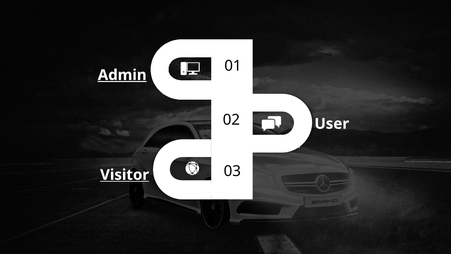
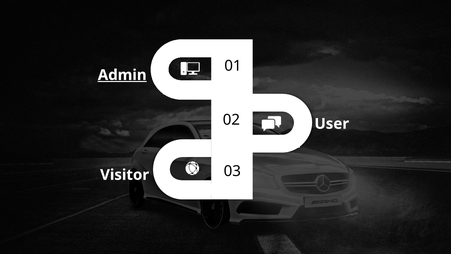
Visitor underline: present -> none
